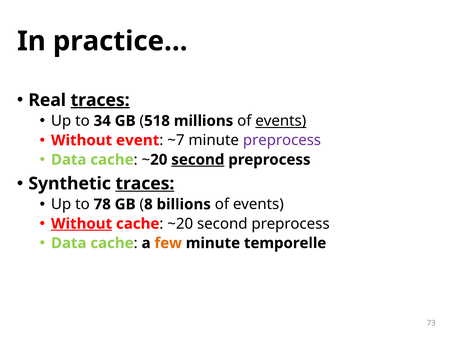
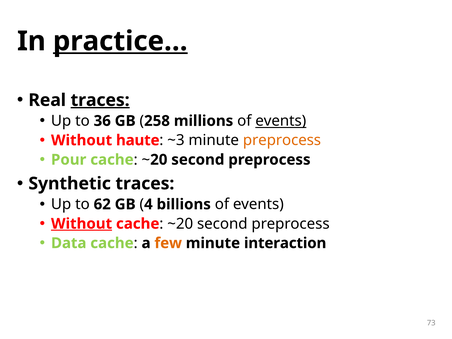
practice… underline: none -> present
34: 34 -> 36
518: 518 -> 258
event: event -> haute
~7: ~7 -> ~3
preprocess at (282, 140) colour: purple -> orange
Data at (69, 160): Data -> Pour
second at (198, 160) underline: present -> none
traces at (145, 184) underline: present -> none
78: 78 -> 62
8: 8 -> 4
temporelle: temporelle -> interaction
